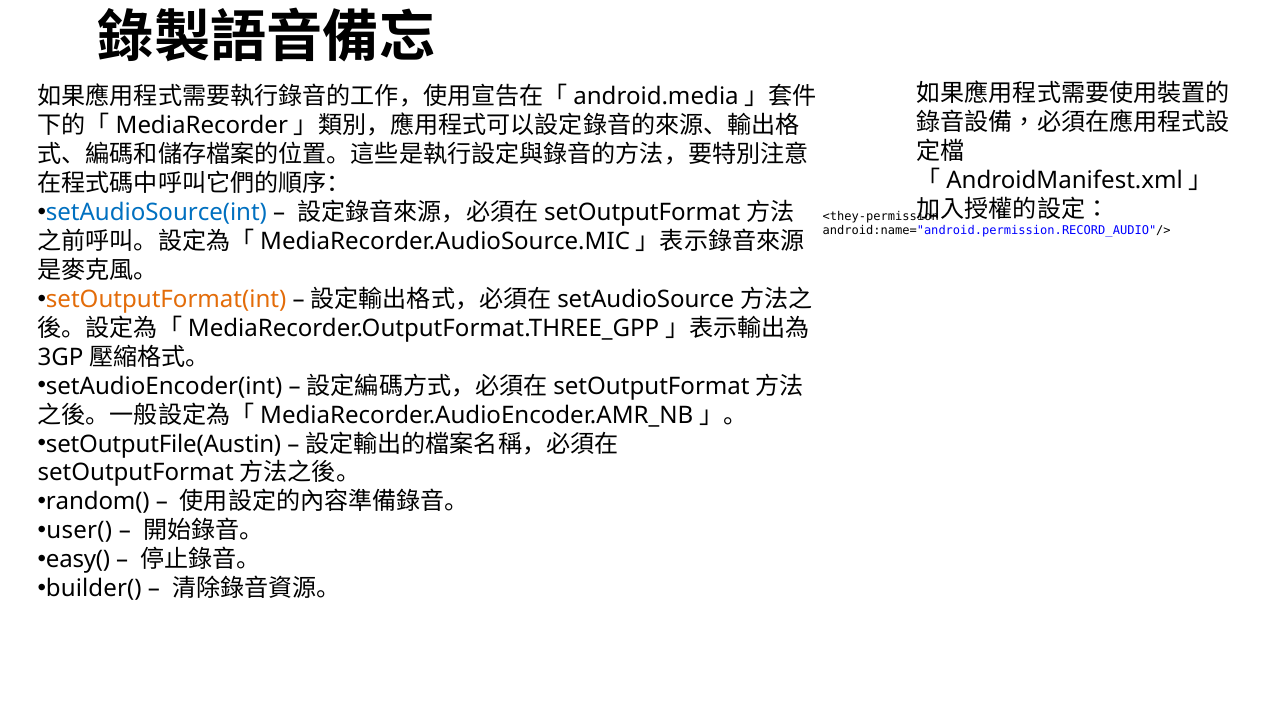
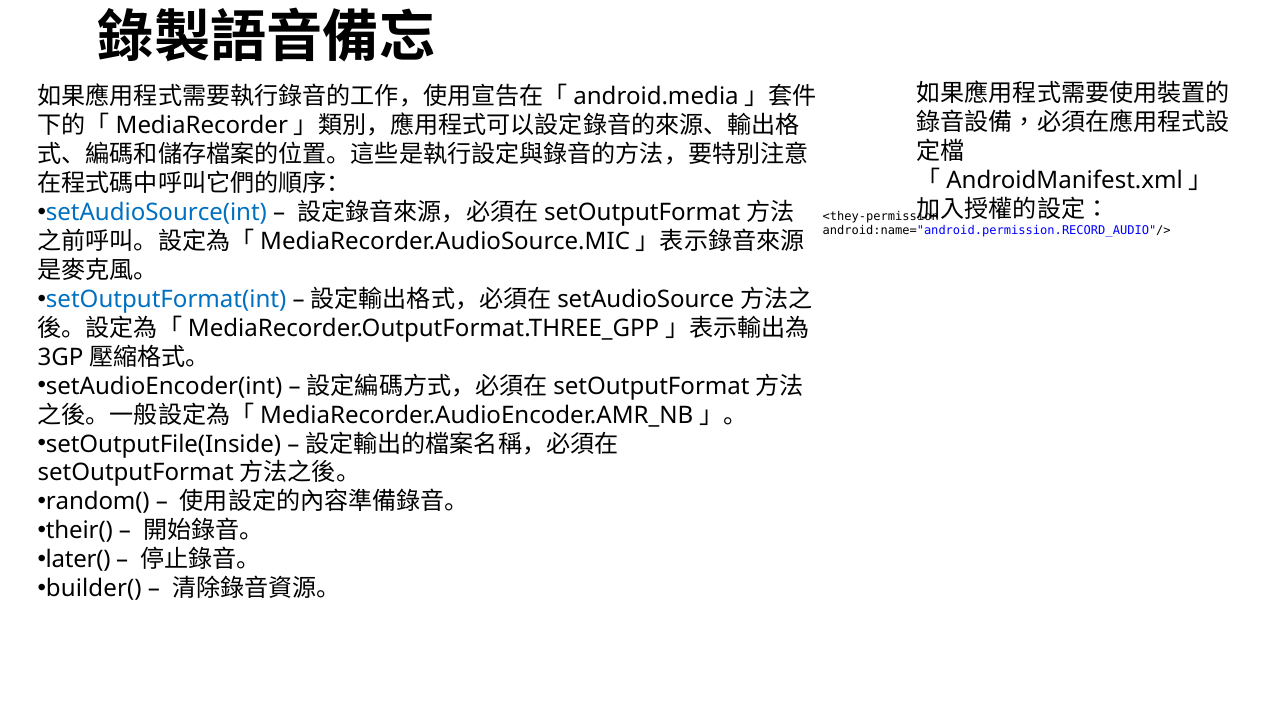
setOutputFormat(int colour: orange -> blue
setOutputFile(Austin: setOutputFile(Austin -> setOutputFile(Inside
user(: user( -> their(
easy(: easy( -> later(
